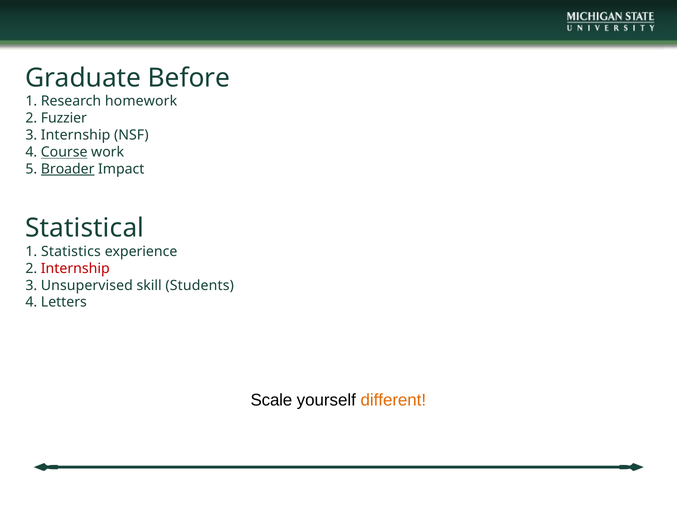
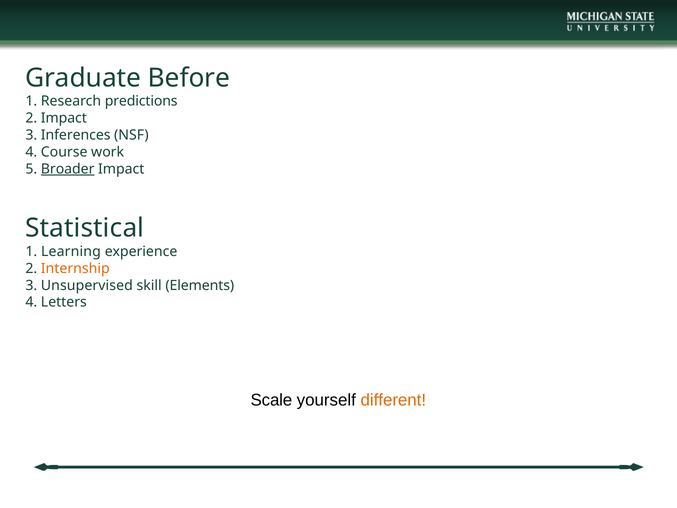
homework: homework -> predictions
2 Fuzzier: Fuzzier -> Impact
3 Internship: Internship -> Inferences
Course underline: present -> none
Statistics: Statistics -> Learning
Internship at (75, 268) colour: red -> orange
Students: Students -> Elements
